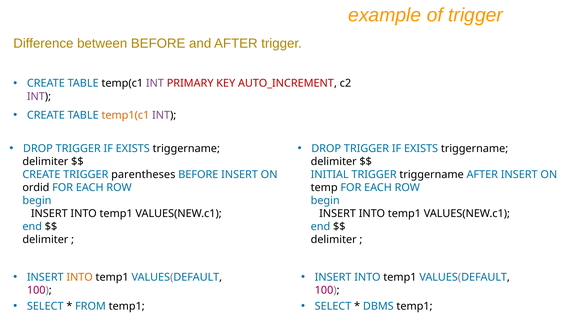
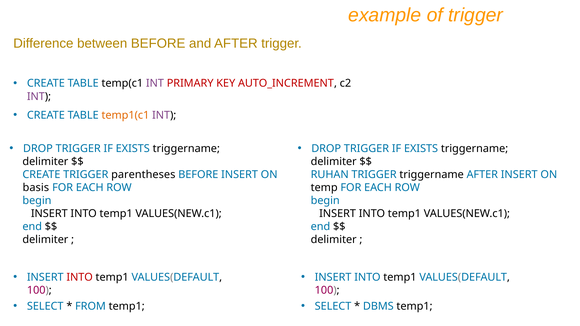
INITIAL: INITIAL -> RUHAN
ordid: ordid -> basis
INTO at (80, 277) colour: orange -> red
